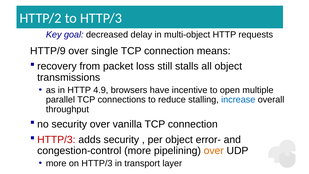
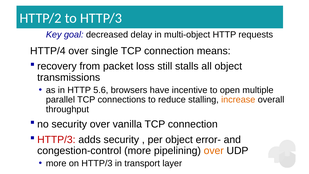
HTTP/9: HTTP/9 -> HTTP/4
4.9: 4.9 -> 5.6
increase colour: blue -> orange
